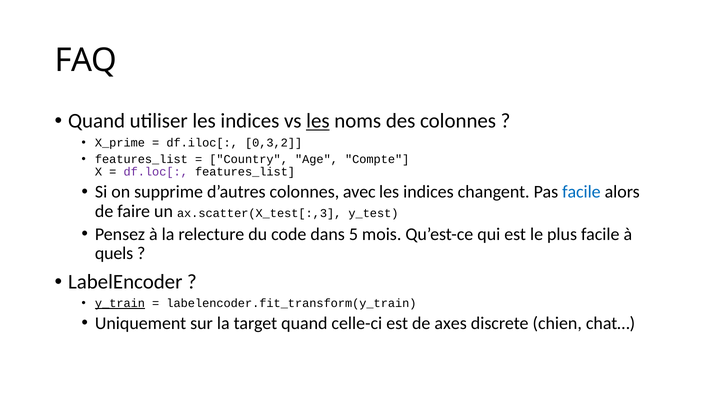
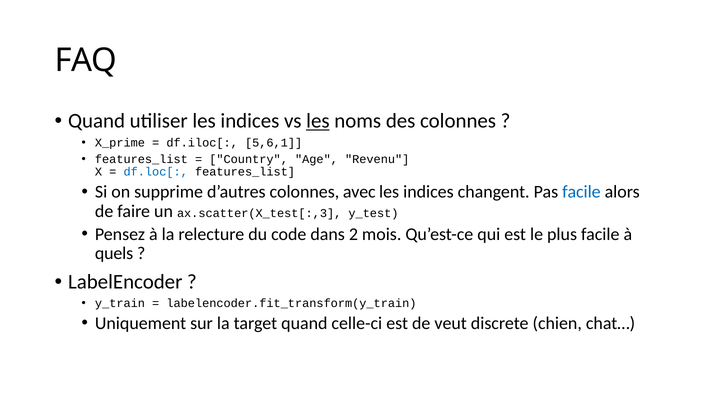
0,3,2: 0,3,2 -> 5,6,1
Compte: Compte -> Revenu
df.loc[ colour: purple -> blue
5: 5 -> 2
y_train underline: present -> none
axes: axes -> veut
